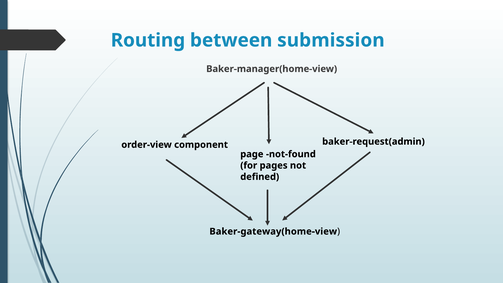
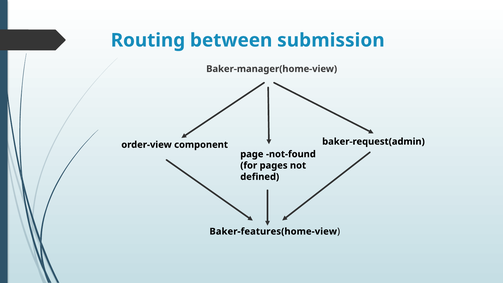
Baker-gateway(home-view: Baker-gateway(home-view -> Baker-features(home-view
